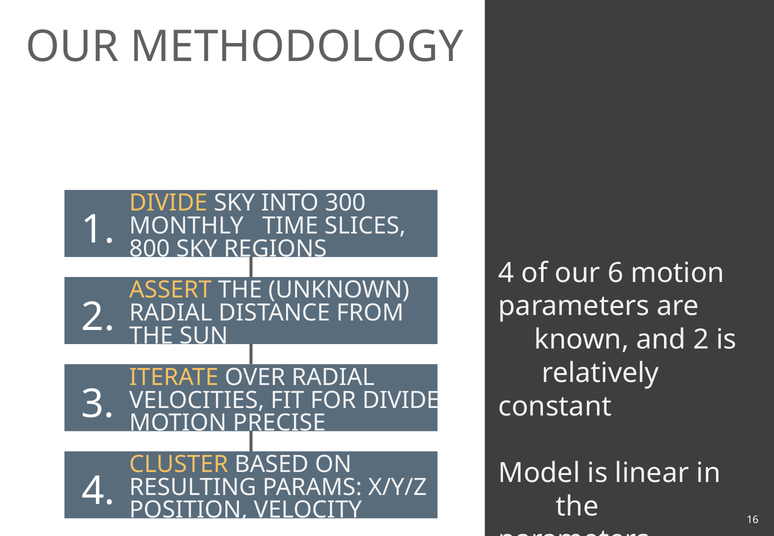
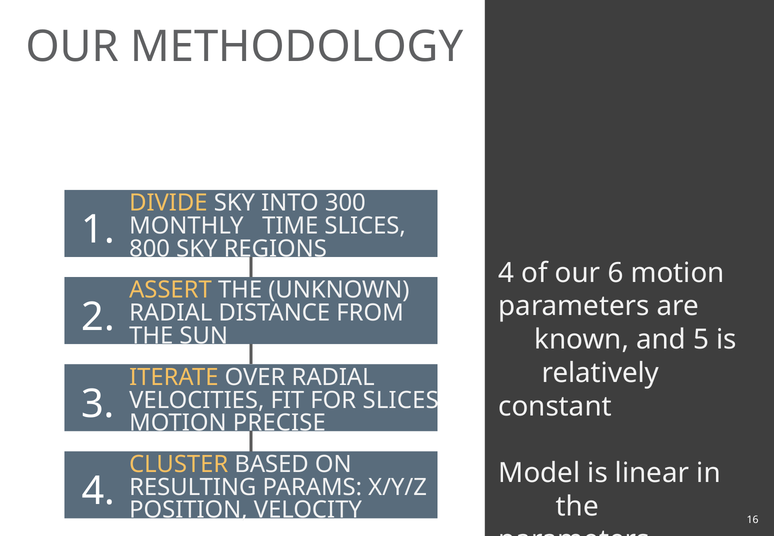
and 2: 2 -> 5
FOR DIVIDE: DIVIDE -> SLICES
